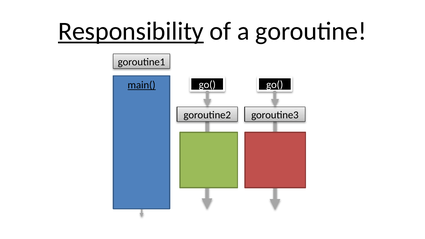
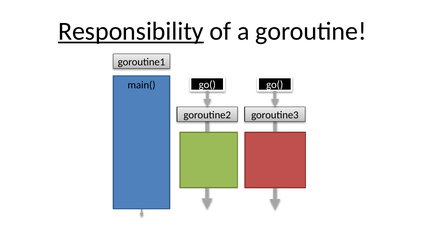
main( underline: present -> none
